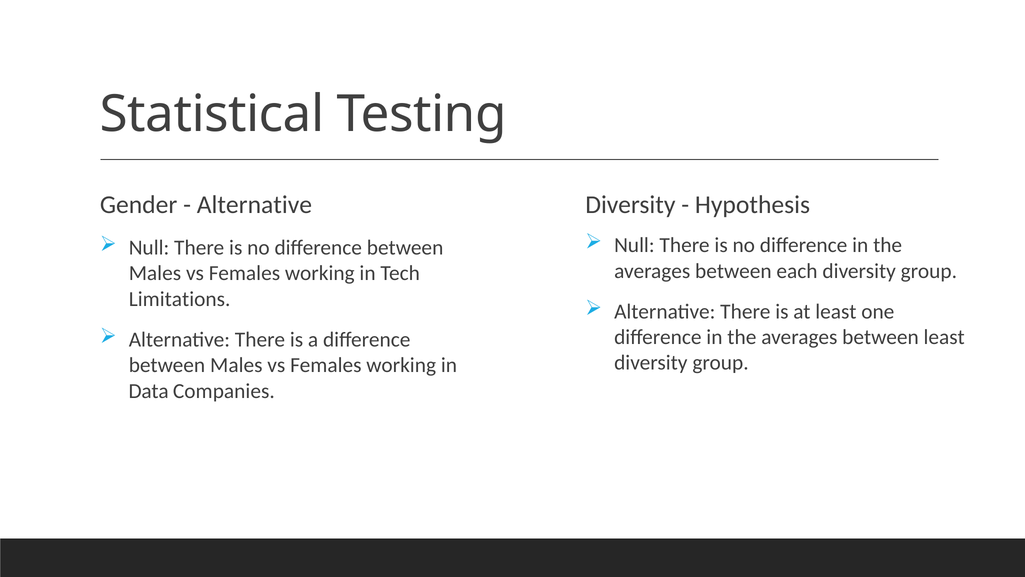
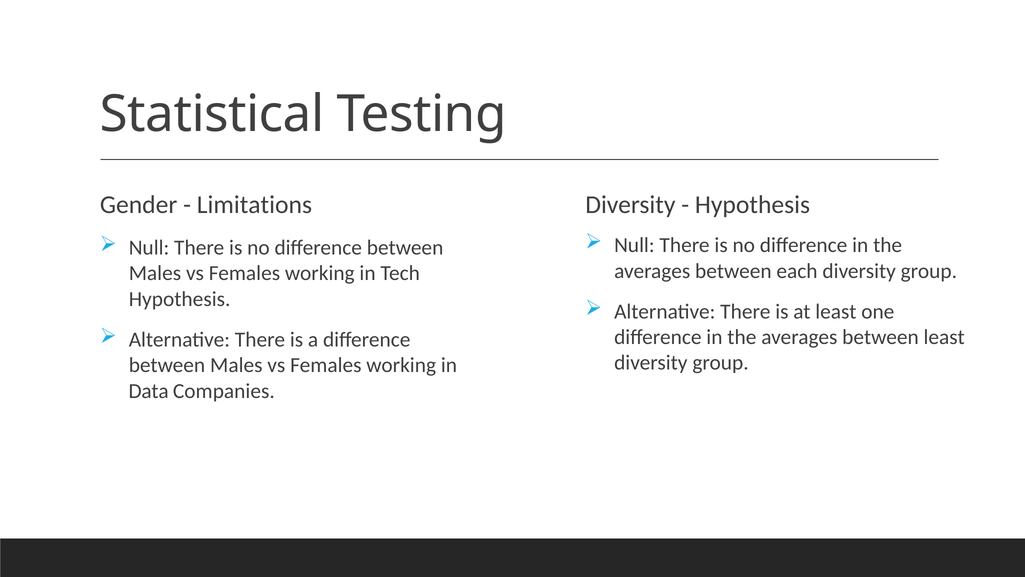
Alternative at (254, 205): Alternative -> Limitations
Limitations at (180, 299): Limitations -> Hypothesis
